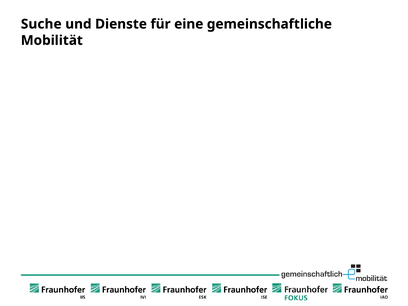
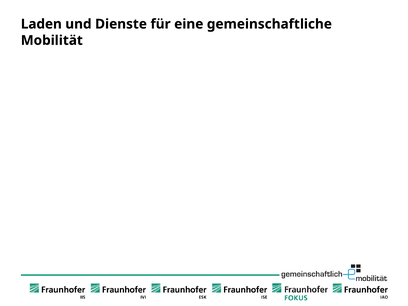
Suche: Suche -> Laden
